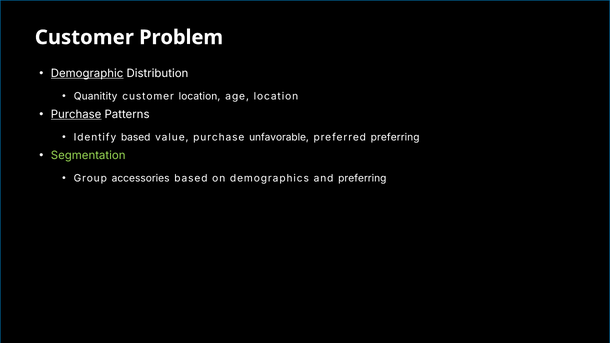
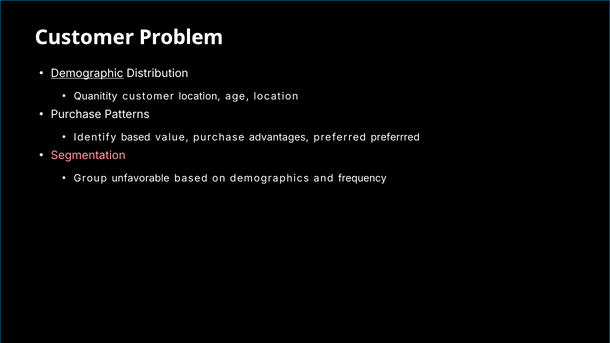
Purchase at (76, 114) underline: present -> none
unfavorable: unfavorable -> advantages
preferred preferring: preferring -> preferrred
Segmentation colour: light green -> pink
accessories: accessories -> unfavorable
and preferring: preferring -> frequency
